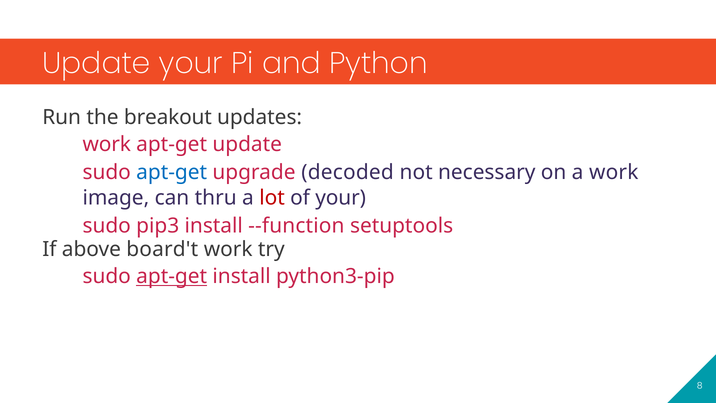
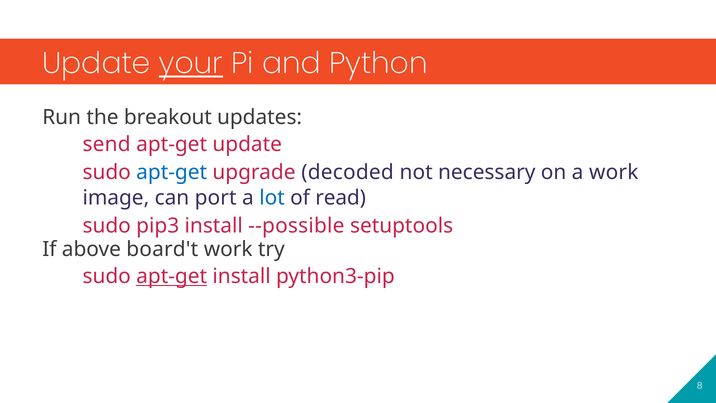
your at (191, 64) underline: none -> present
work at (107, 144): work -> send
thru: thru -> port
lot colour: red -> blue
of your: your -> read
--function: --function -> --possible
